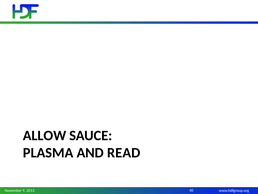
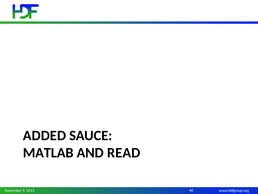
ALLOW: ALLOW -> ADDED
PLASMA: PLASMA -> MATLAB
